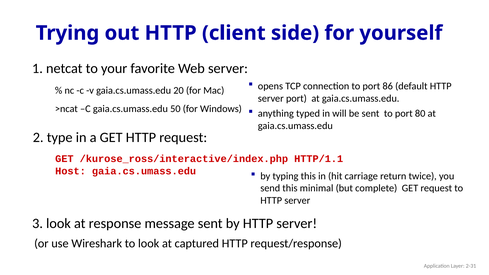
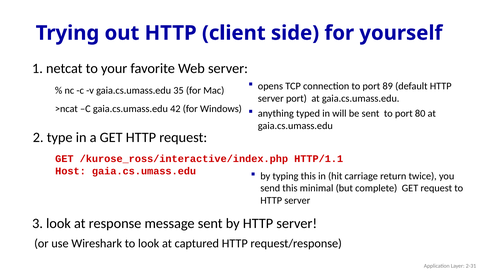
86: 86 -> 89
20: 20 -> 35
50: 50 -> 42
